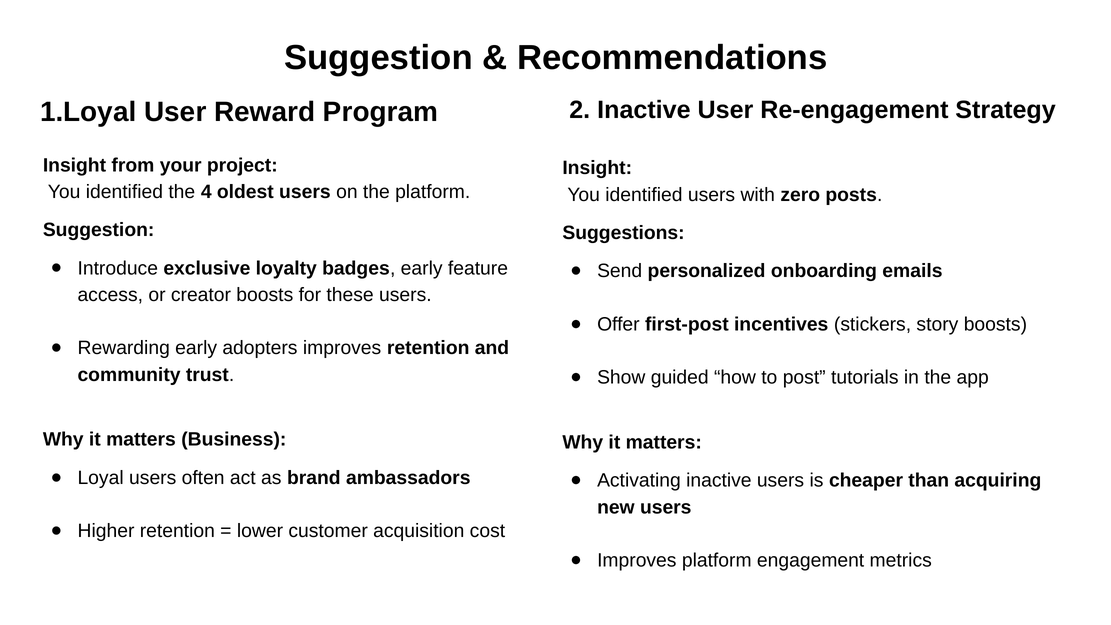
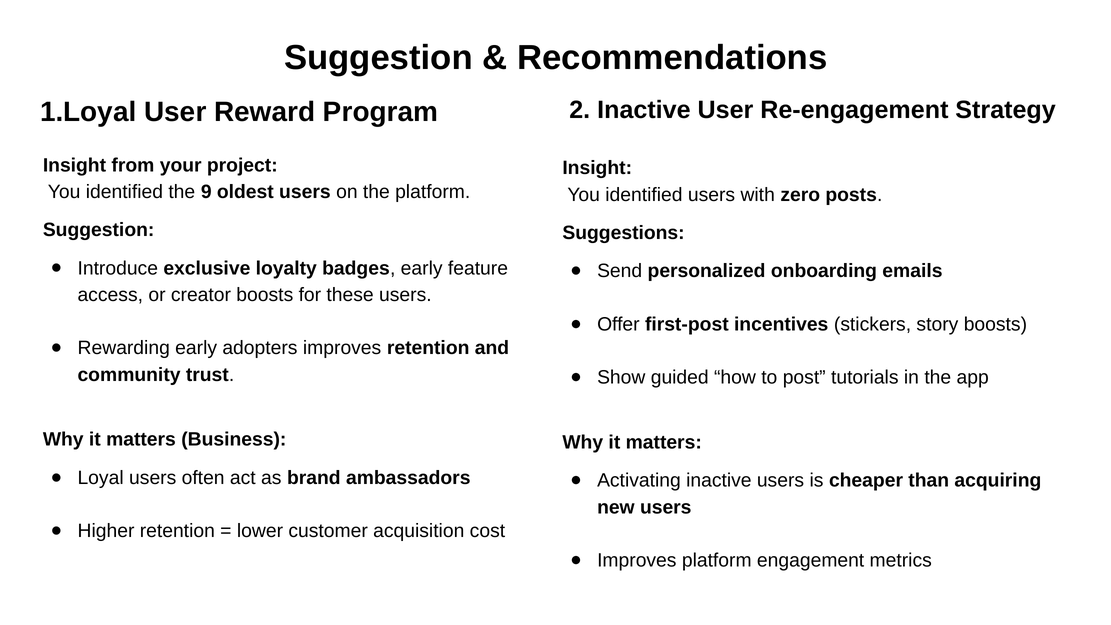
4: 4 -> 9
